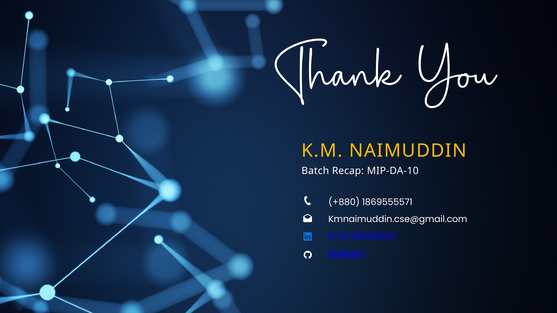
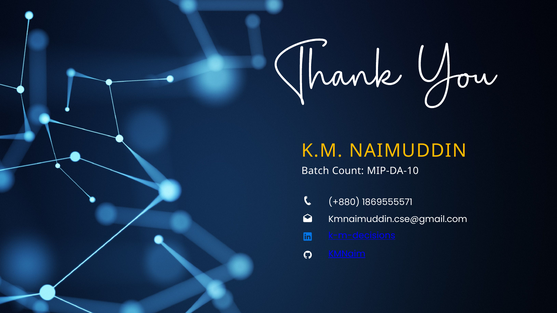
Recap: Recap -> Count
